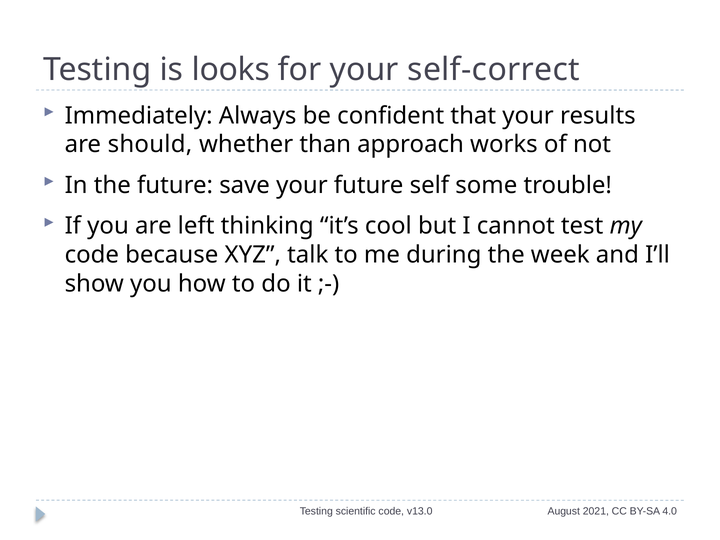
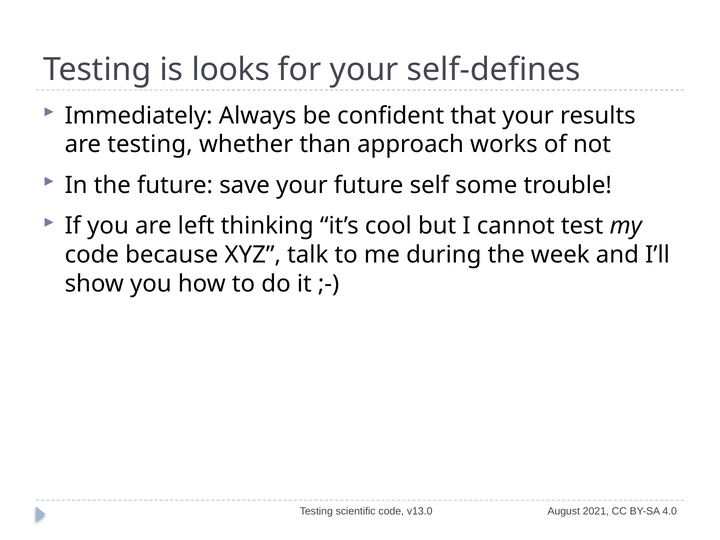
self-correct: self-correct -> self-defines
are should: should -> testing
